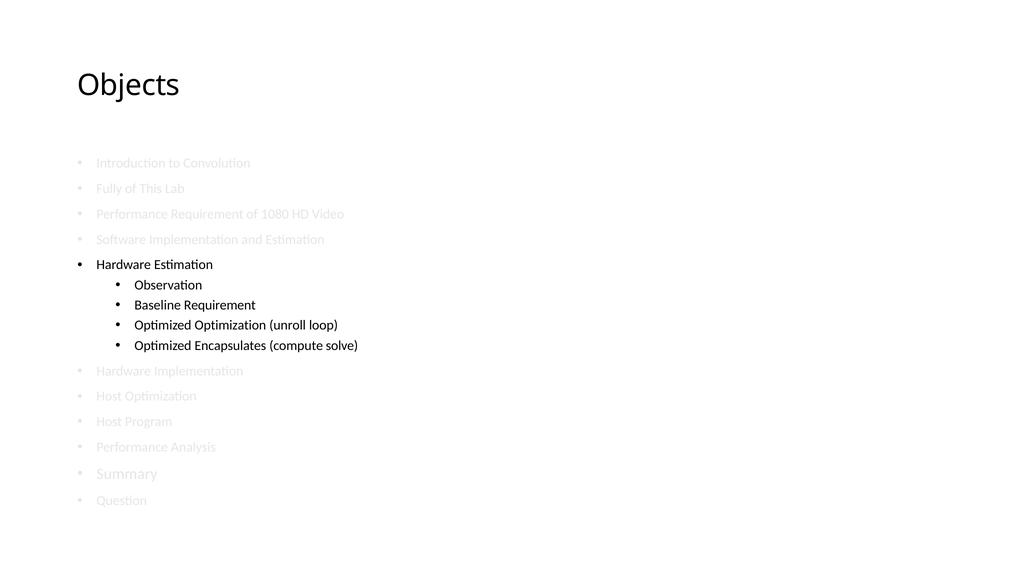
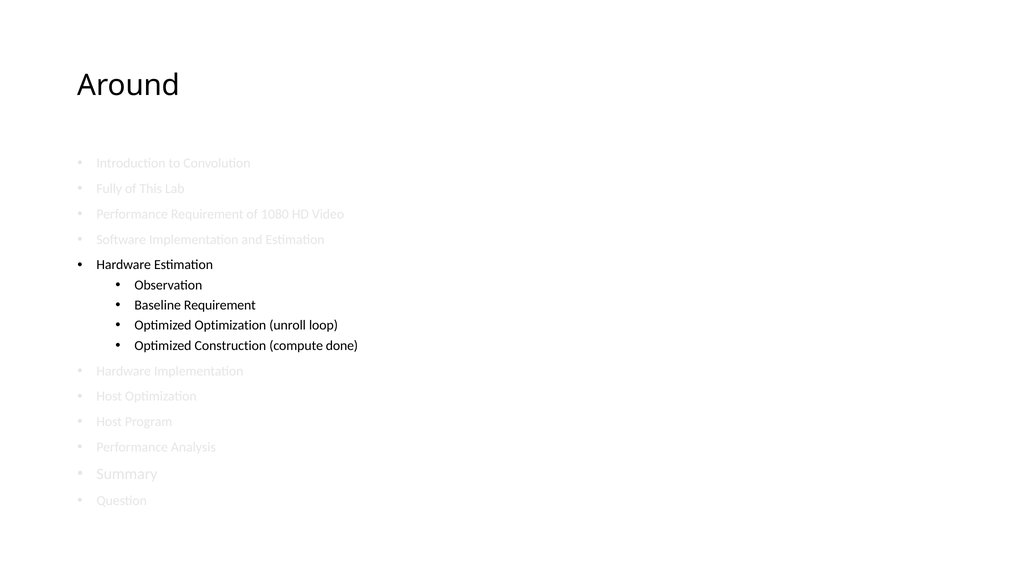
Objects: Objects -> Around
Encapsulates: Encapsulates -> Construction
solve: solve -> done
